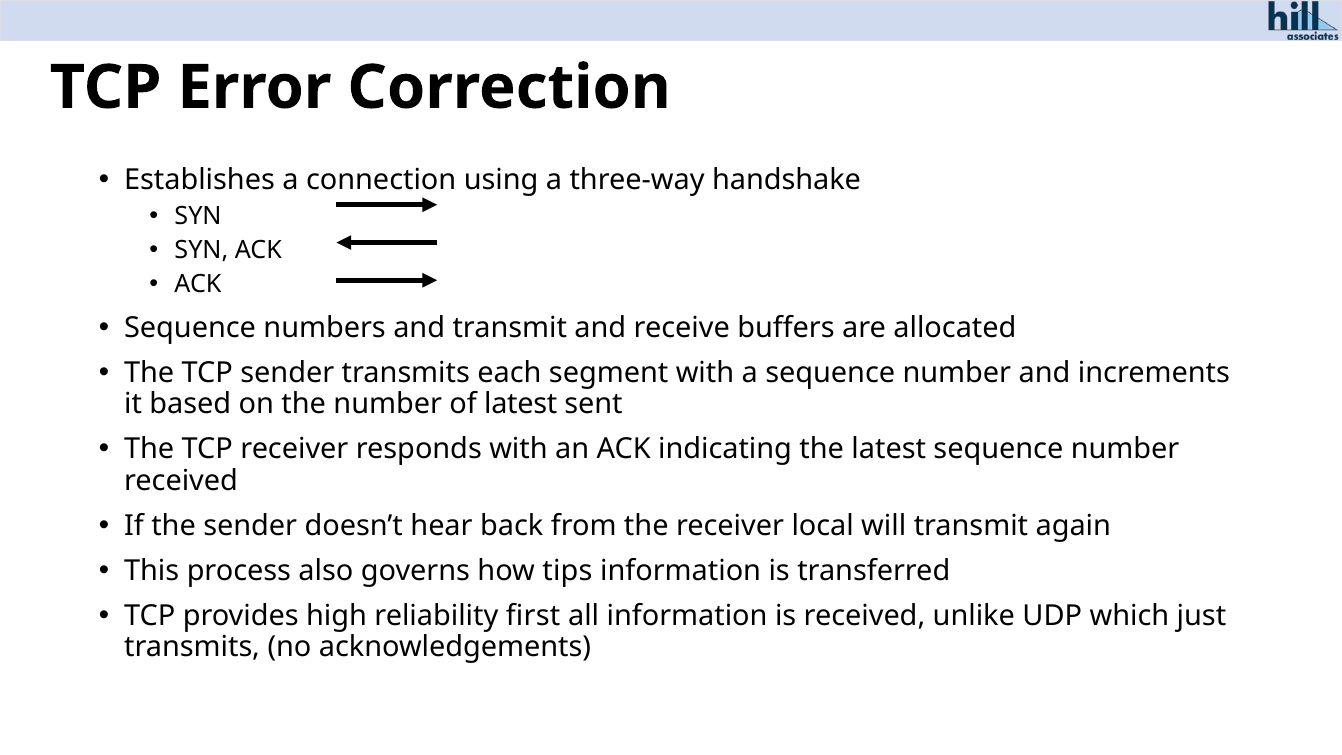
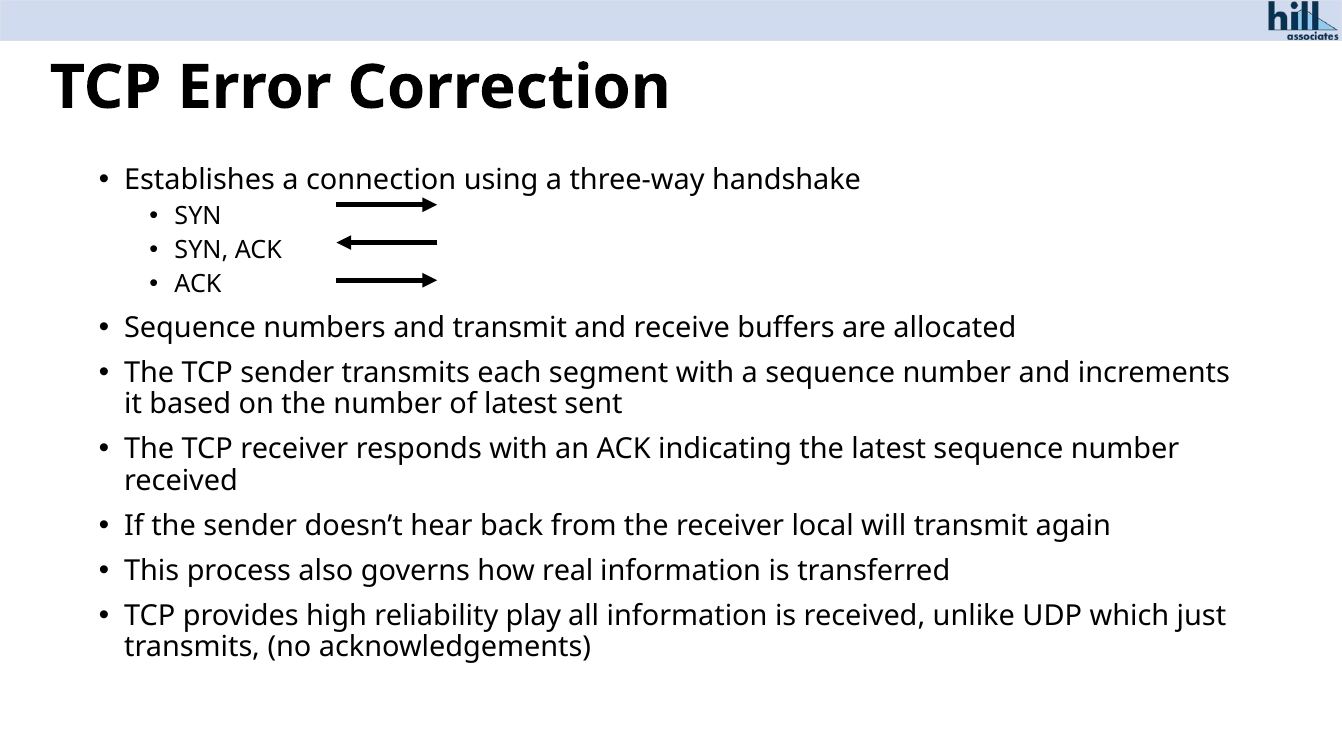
tips: tips -> real
first: first -> play
